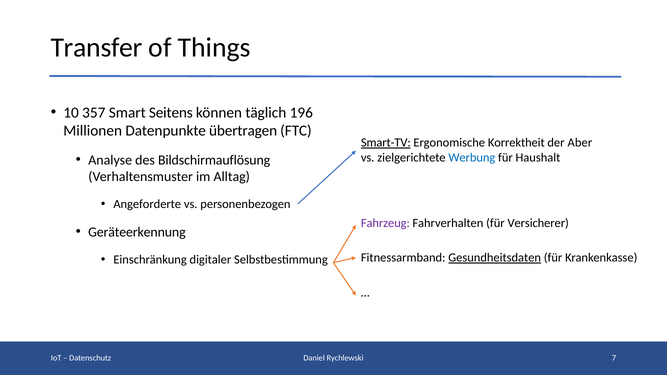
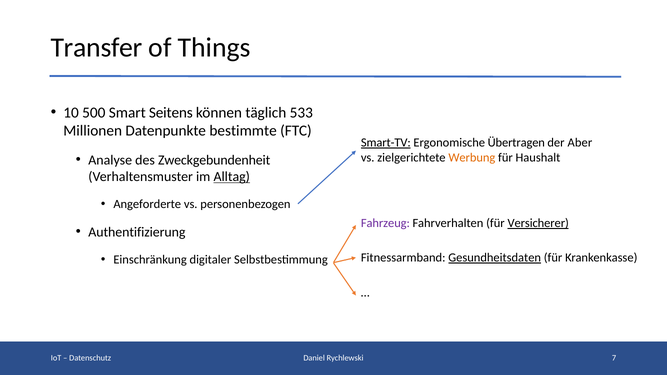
357: 357 -> 500
196: 196 -> 533
übertragen: übertragen -> bestimmte
Korrektheit: Korrektheit -> Übertragen
Werbung colour: blue -> orange
Bildschirmauflösung: Bildschirmauflösung -> Zweckgebundenheit
Alltag underline: none -> present
Versicherer underline: none -> present
Geräteerkennung: Geräteerkennung -> Authentifizierung
